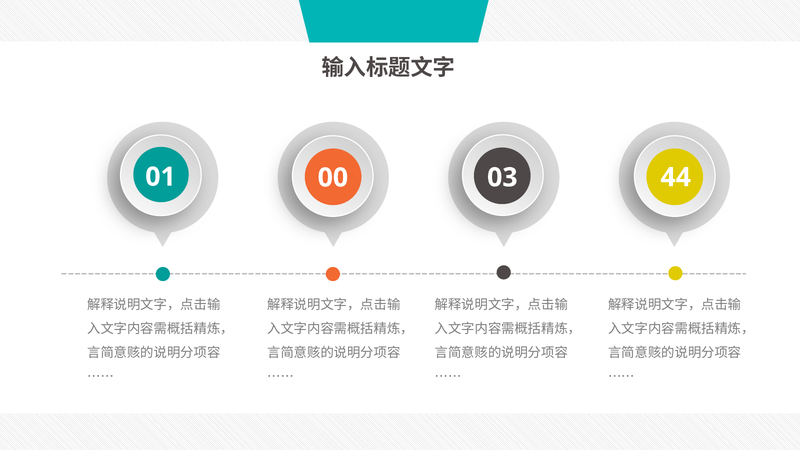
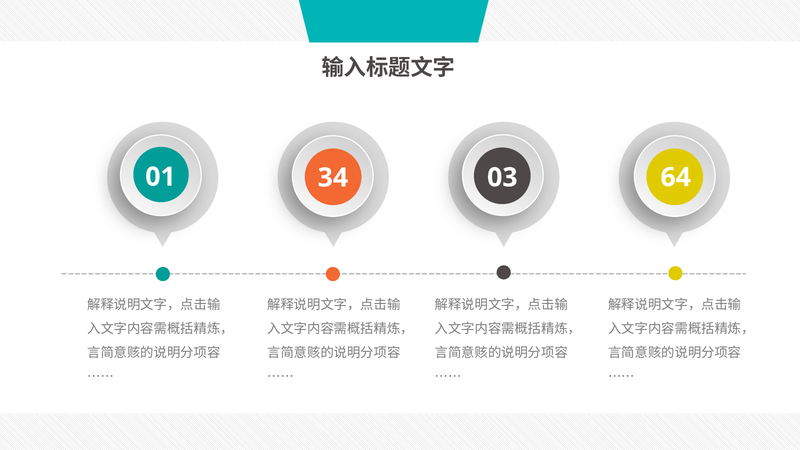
00: 00 -> 34
44: 44 -> 64
